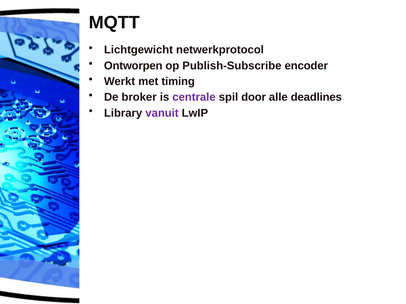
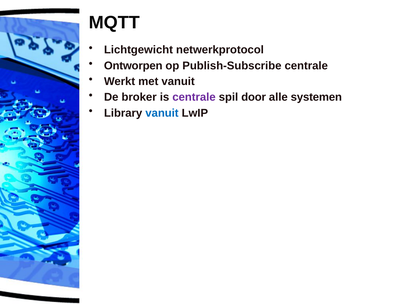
Publish-Subscribe encoder: encoder -> centrale
met timing: timing -> vanuit
deadlines: deadlines -> systemen
vanuit at (162, 113) colour: purple -> blue
